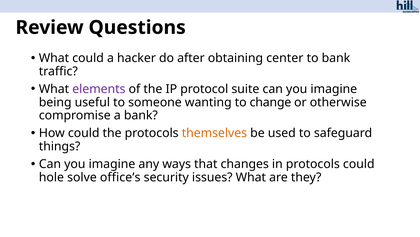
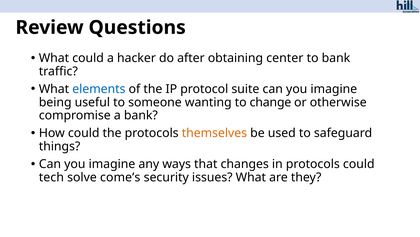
elements colour: purple -> blue
hole: hole -> tech
office’s: office’s -> come’s
